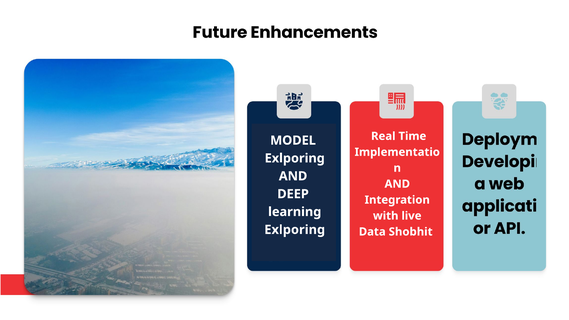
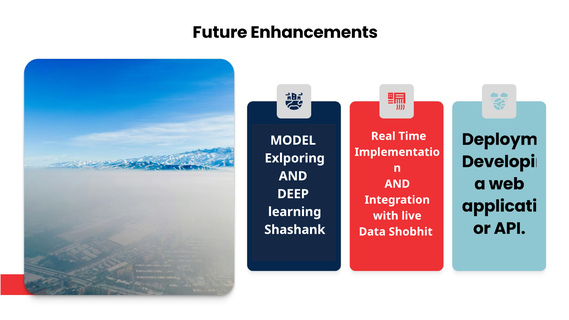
Exlporing at (295, 230): Exlporing -> Shashank
